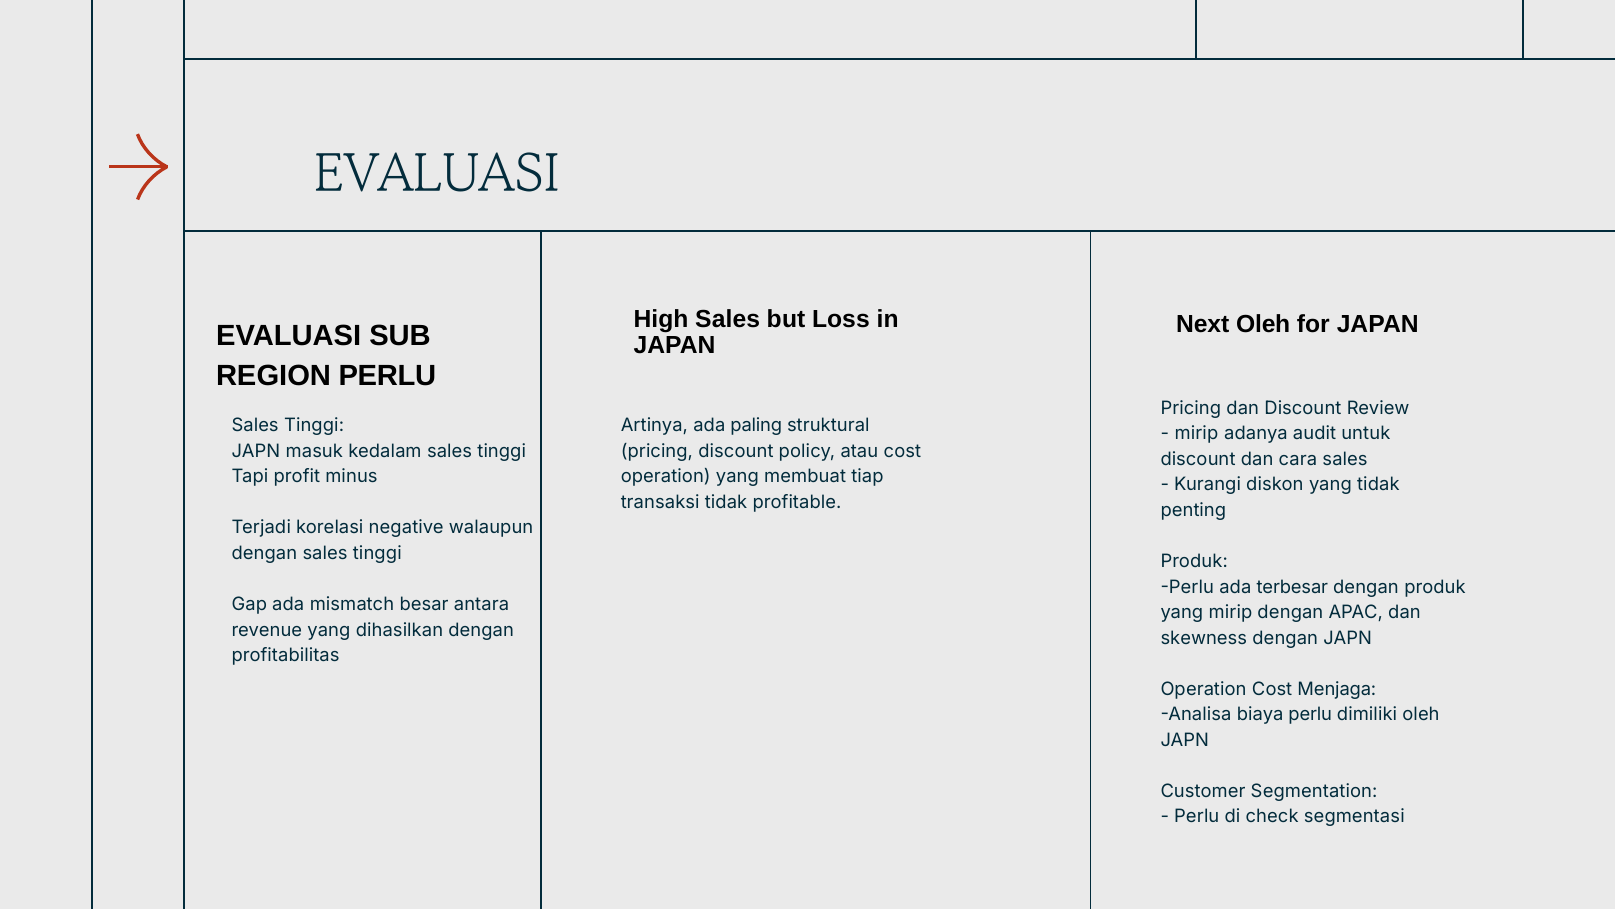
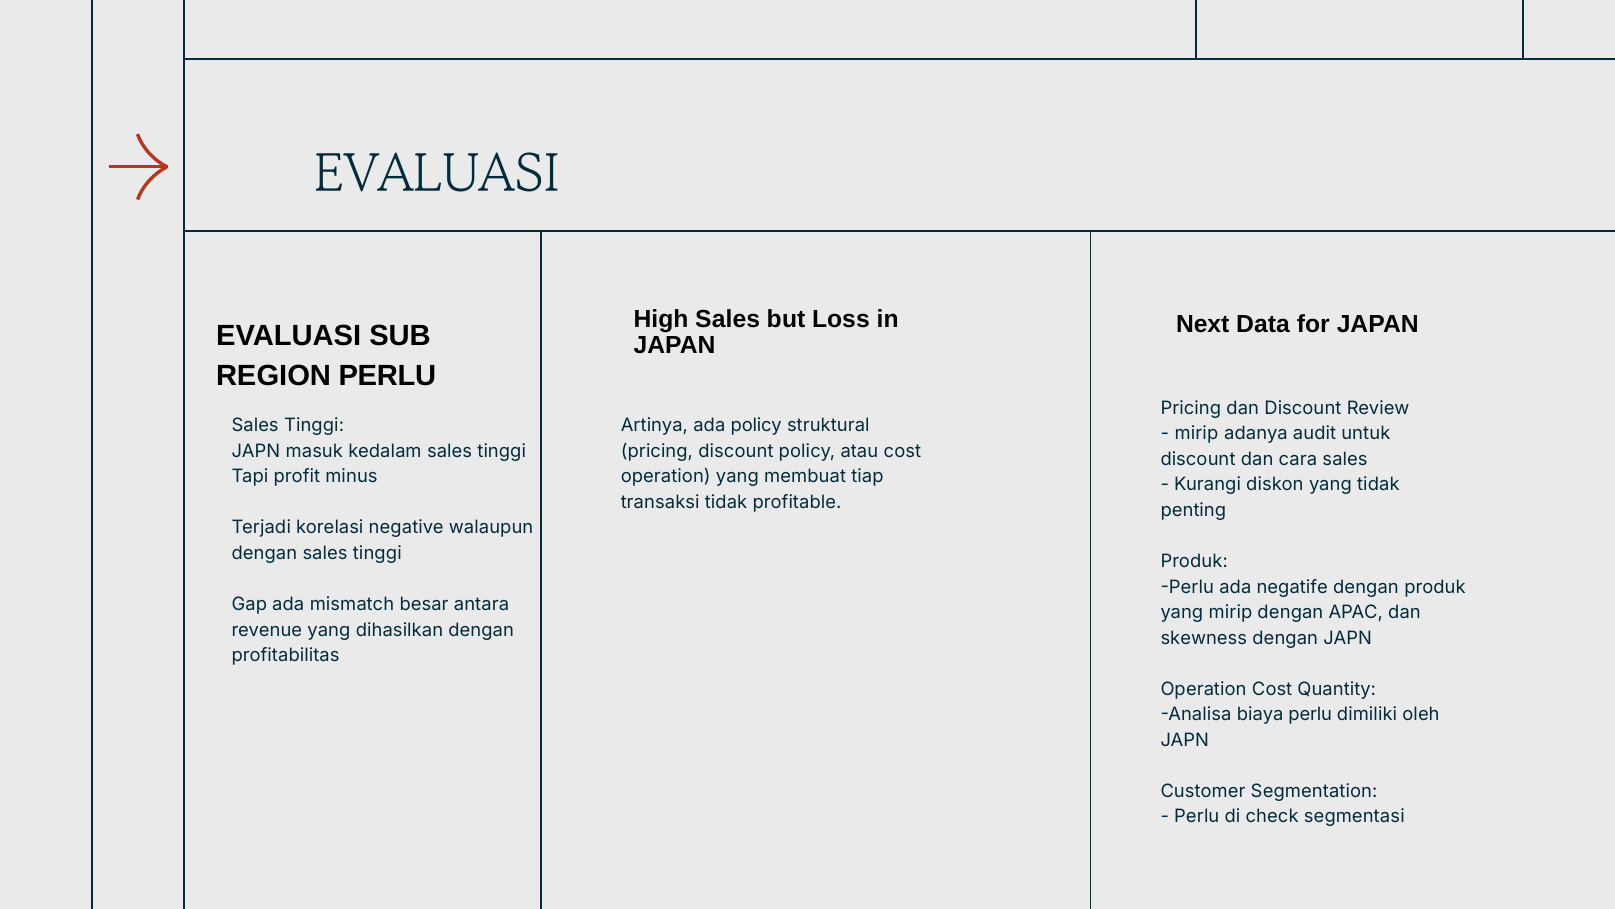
Next Oleh: Oleh -> Data
ada paling: paling -> policy
terbesar: terbesar -> negatife
Menjaga: Menjaga -> Quantity
